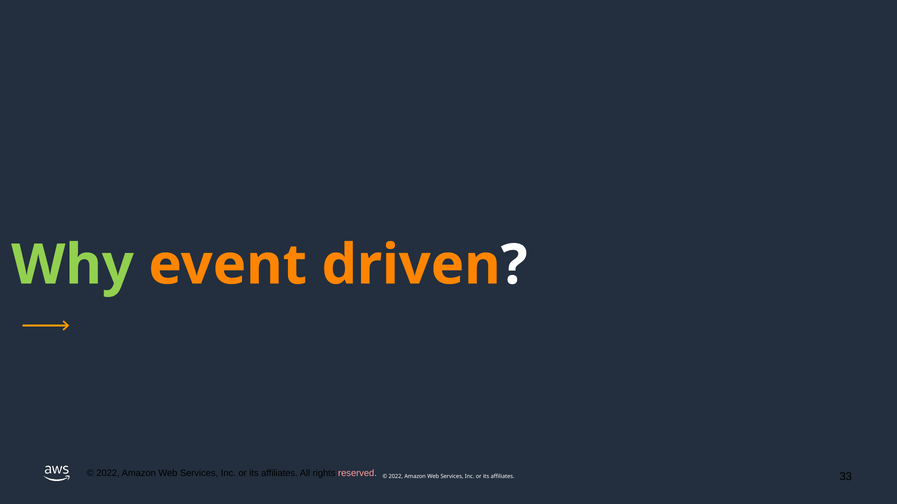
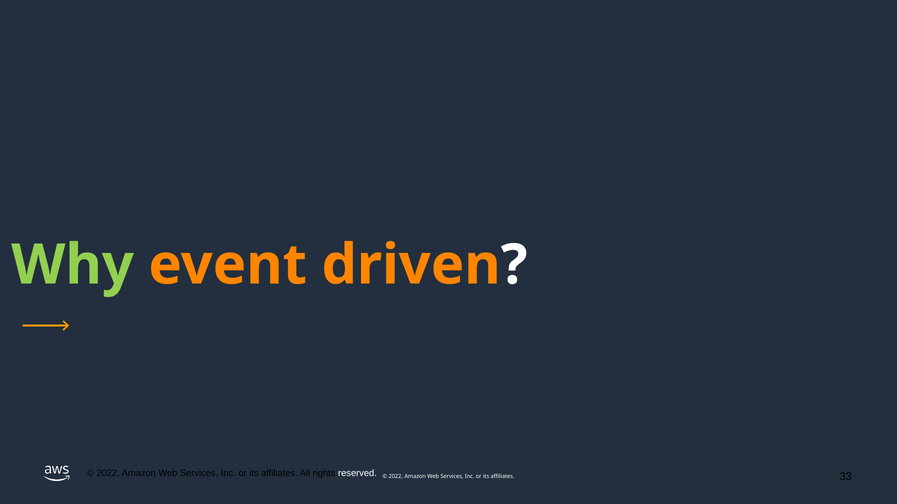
reserved colour: pink -> white
